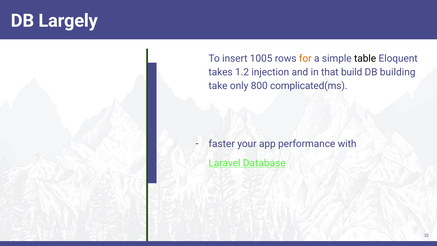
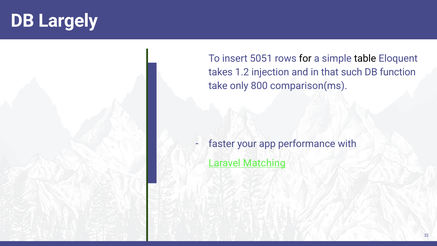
1005: 1005 -> 5051
for colour: orange -> black
build: build -> such
building: building -> function
complicated(ms: complicated(ms -> comparison(ms
Database: Database -> Matching
